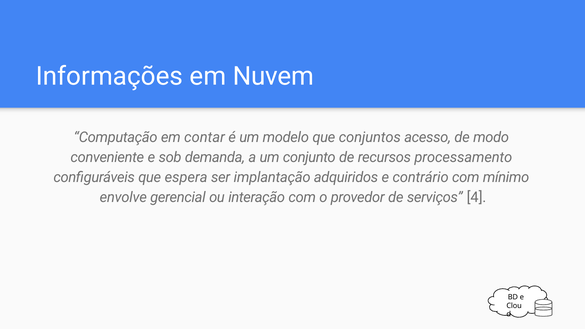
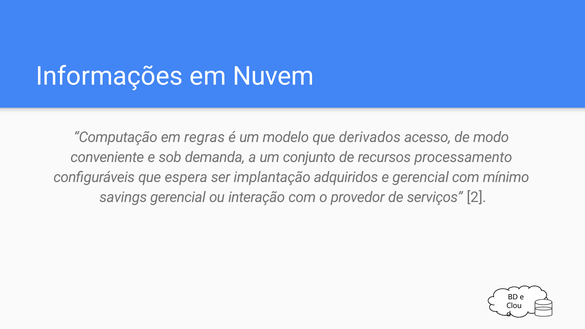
contar: contar -> regras
conjuntos: conjuntos -> derivados
e contrário: contrário -> gerencial
envolve: envolve -> savings
4: 4 -> 2
